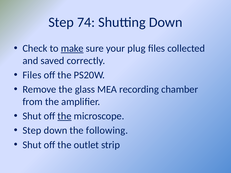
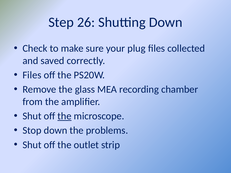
74: 74 -> 26
make underline: present -> none
Step at (32, 131): Step -> Stop
following: following -> problems
